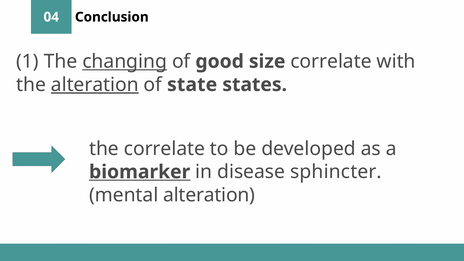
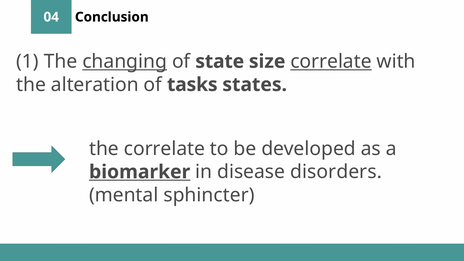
good: good -> state
correlate at (331, 61) underline: none -> present
alteration at (95, 85) underline: present -> none
state: state -> tasks
sphincter: sphincter -> disorders
mental alteration: alteration -> sphincter
